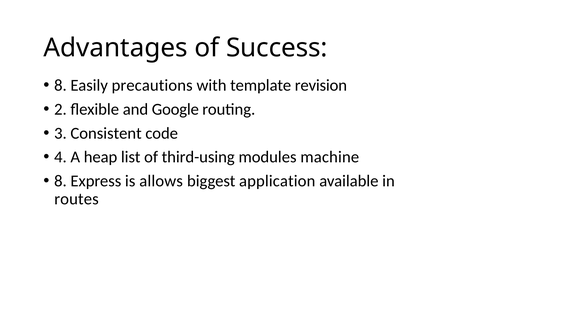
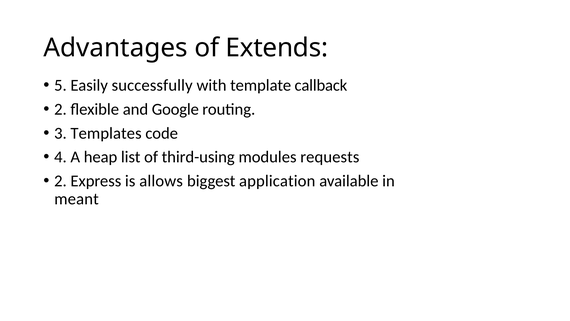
Success: Success -> Extends
8 at (60, 85): 8 -> 5
precautions: precautions -> successfully
revision: revision -> callback
Consistent: Consistent -> Templates
machine: machine -> requests
8 at (60, 181): 8 -> 2
routes: routes -> meant
